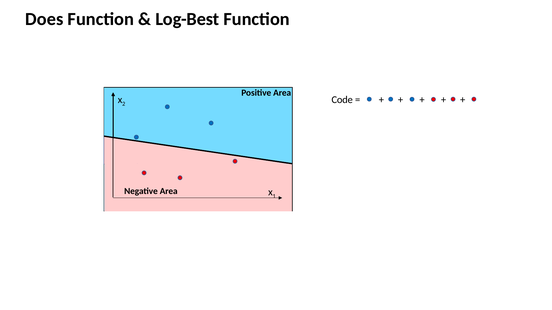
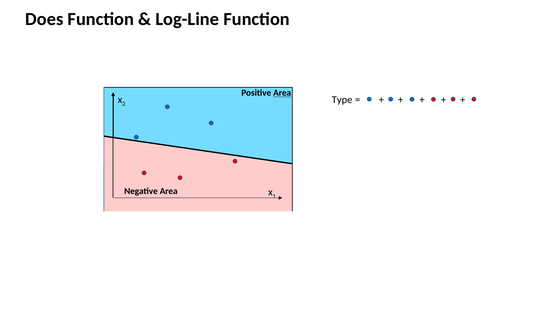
Log-Best: Log-Best -> Log-Line
Area at (282, 93) underline: none -> present
Code: Code -> Type
